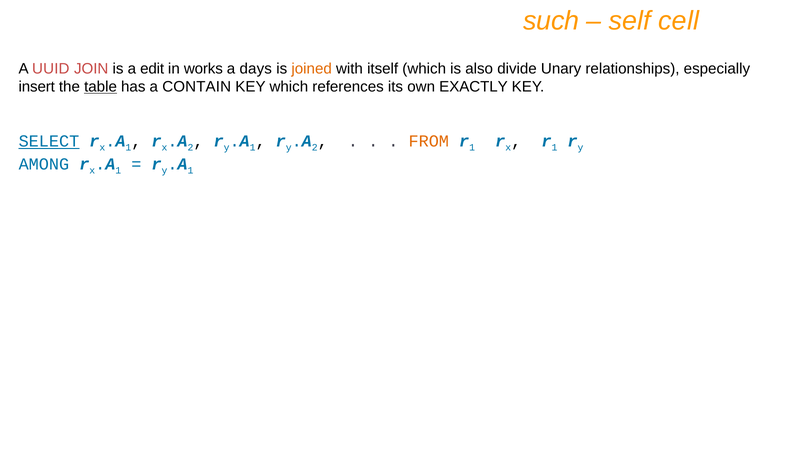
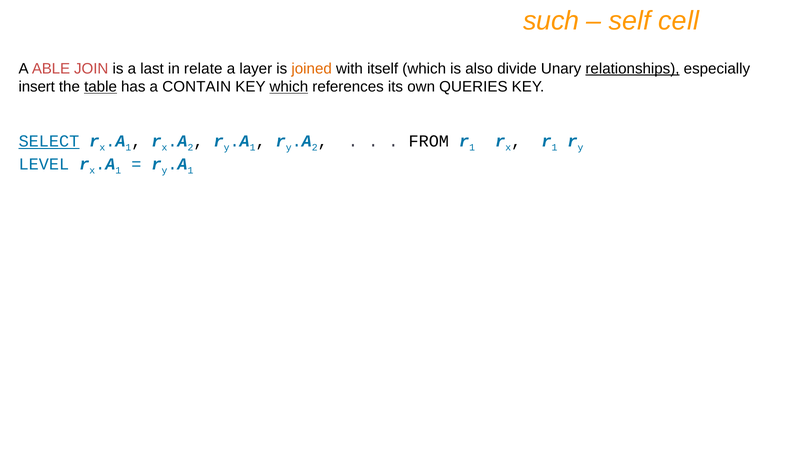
UUID: UUID -> ABLE
edit: edit -> last
works: works -> relate
days: days -> layer
relationships underline: none -> present
which at (289, 87) underline: none -> present
EXACTLY: EXACTLY -> QUERIES
FROM colour: orange -> black
AMONG: AMONG -> LEVEL
